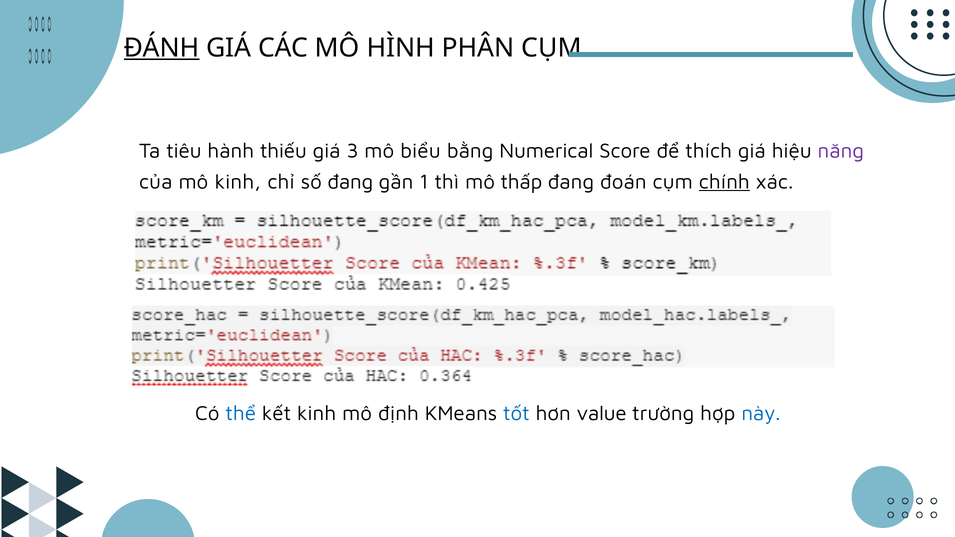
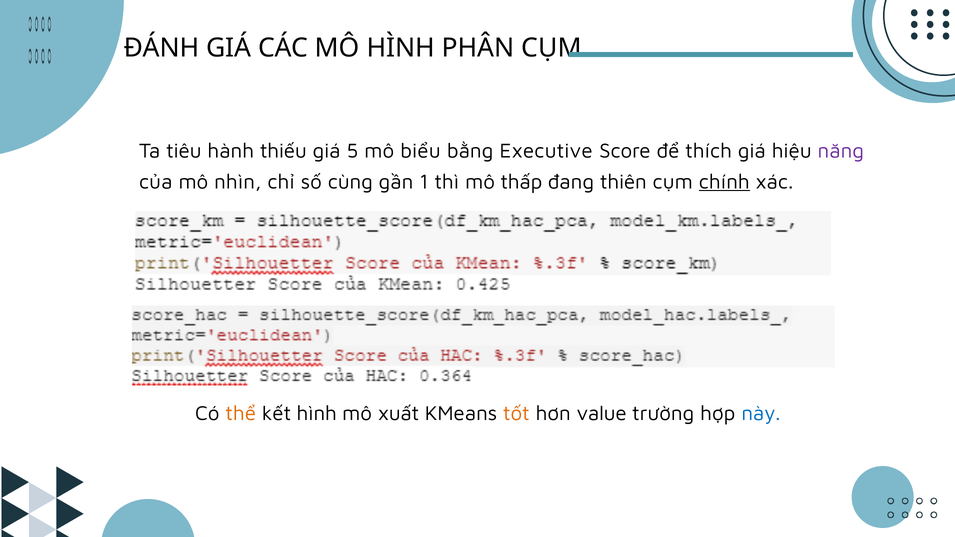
ĐÁNH underline: present -> none
3: 3 -> 5
Numerical: Numerical -> Executive
mô kinh: kinh -> nhìn
số đang: đang -> cùng
đoán: đoán -> thiên
thể colour: blue -> orange
kết kinh: kinh -> hình
định: định -> xuất
tốt colour: blue -> orange
